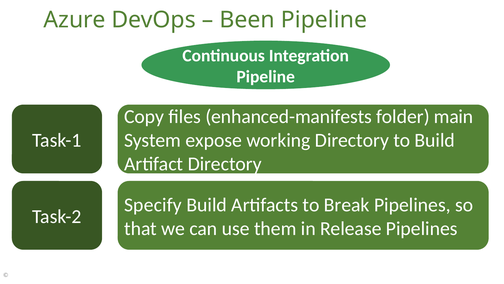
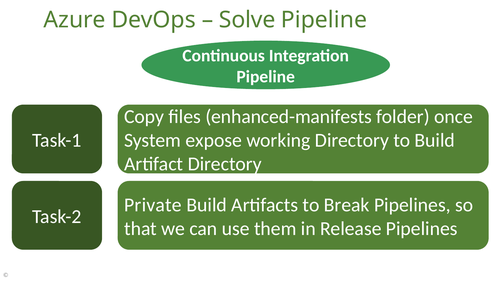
Been: Been -> Solve
main: main -> once
Specify: Specify -> Private
